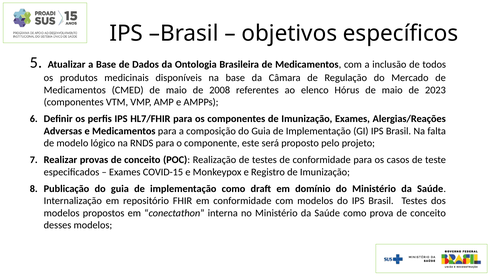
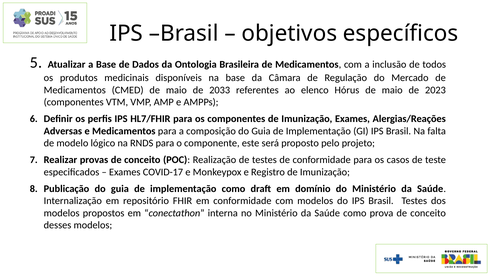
2008: 2008 -> 2033
COVID-15: COVID-15 -> COVID-17
